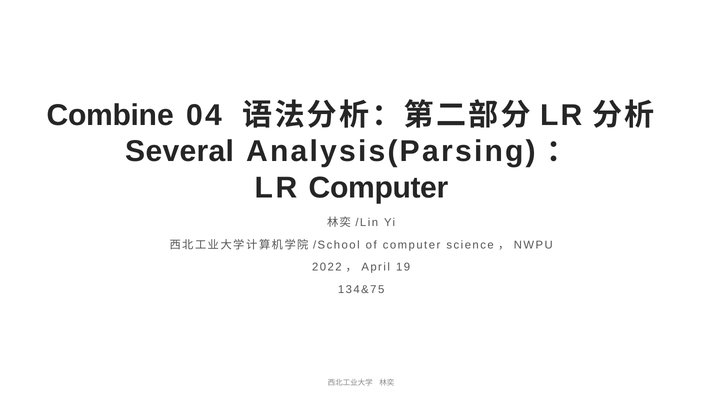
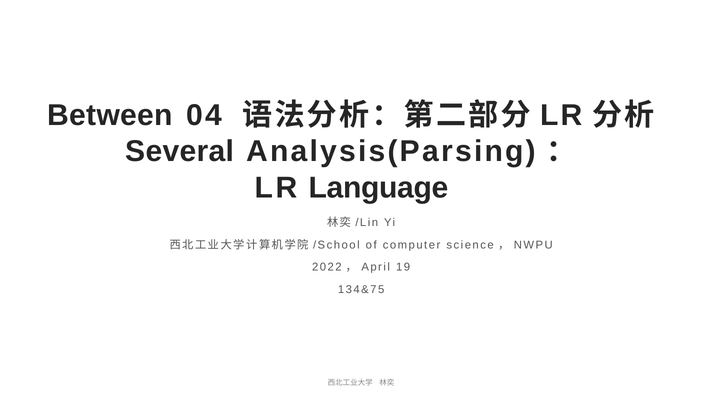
Combine: Combine -> Between
LR Computer: Computer -> Language
